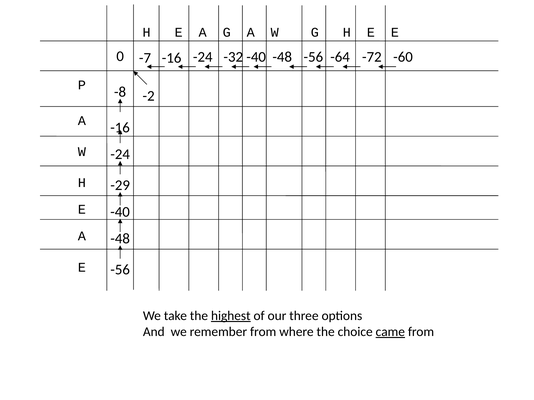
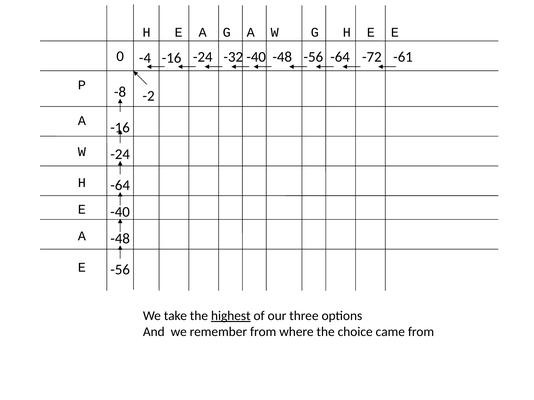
-7: -7 -> -4
-60: -60 -> -61
-29 at (120, 185): -29 -> -64
came underline: present -> none
